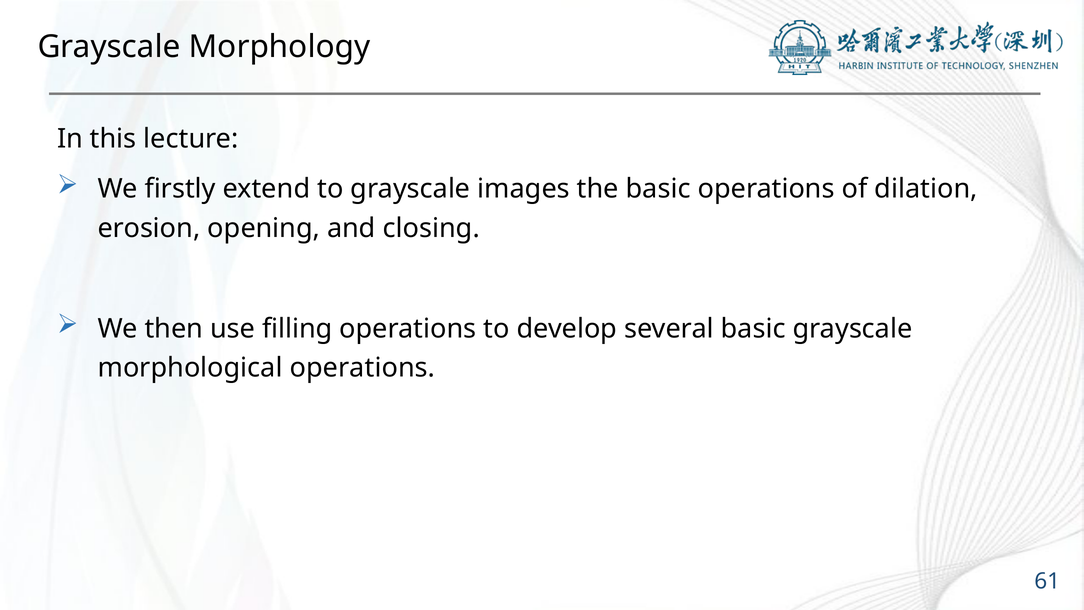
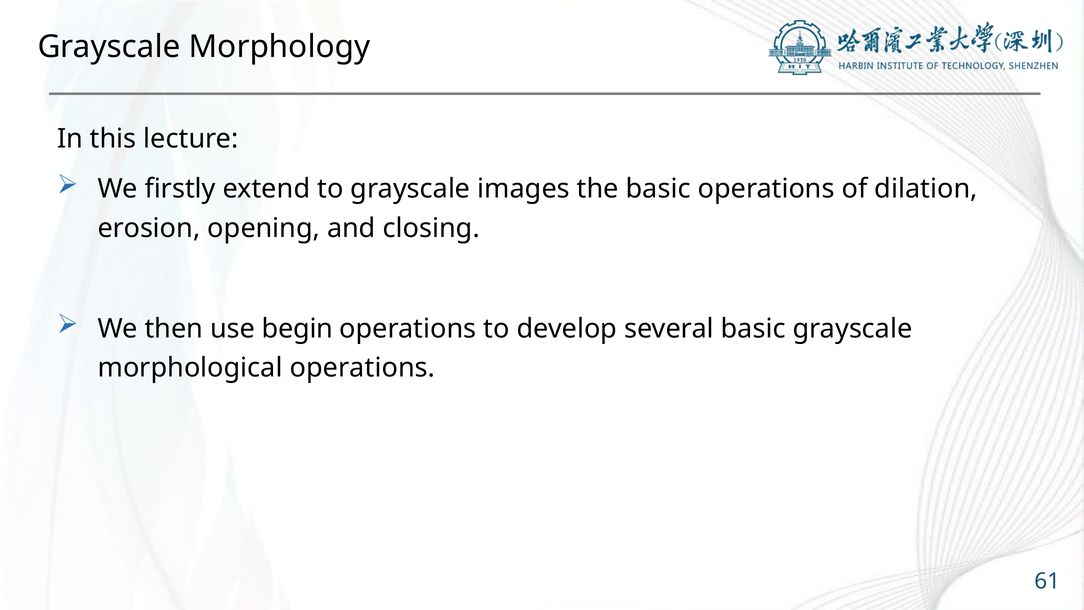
filling: filling -> begin
